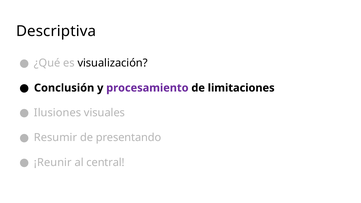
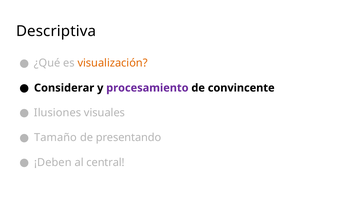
visualización colour: black -> orange
Conclusión: Conclusión -> Considerar
limitaciones: limitaciones -> convincente
Resumir: Resumir -> Tamaño
¡Reunir: ¡Reunir -> ¡Deben
